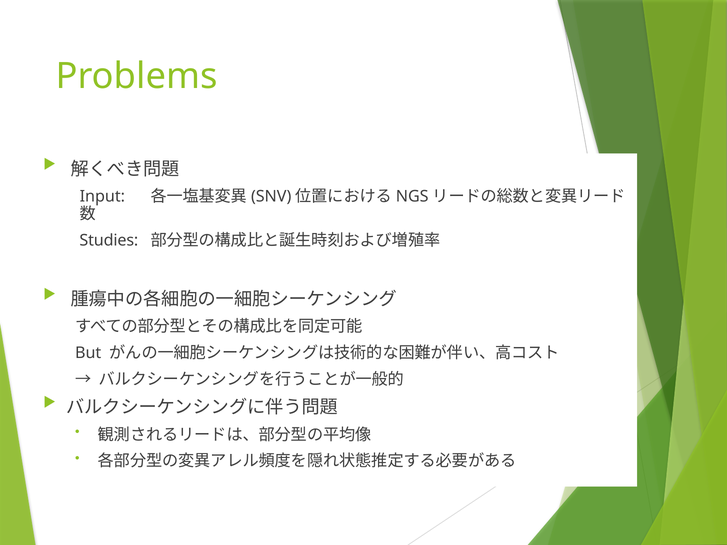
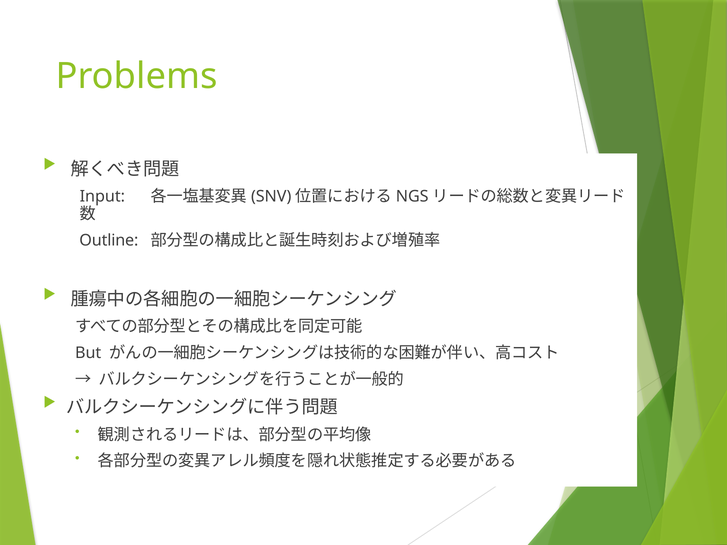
Studies: Studies -> Outline
